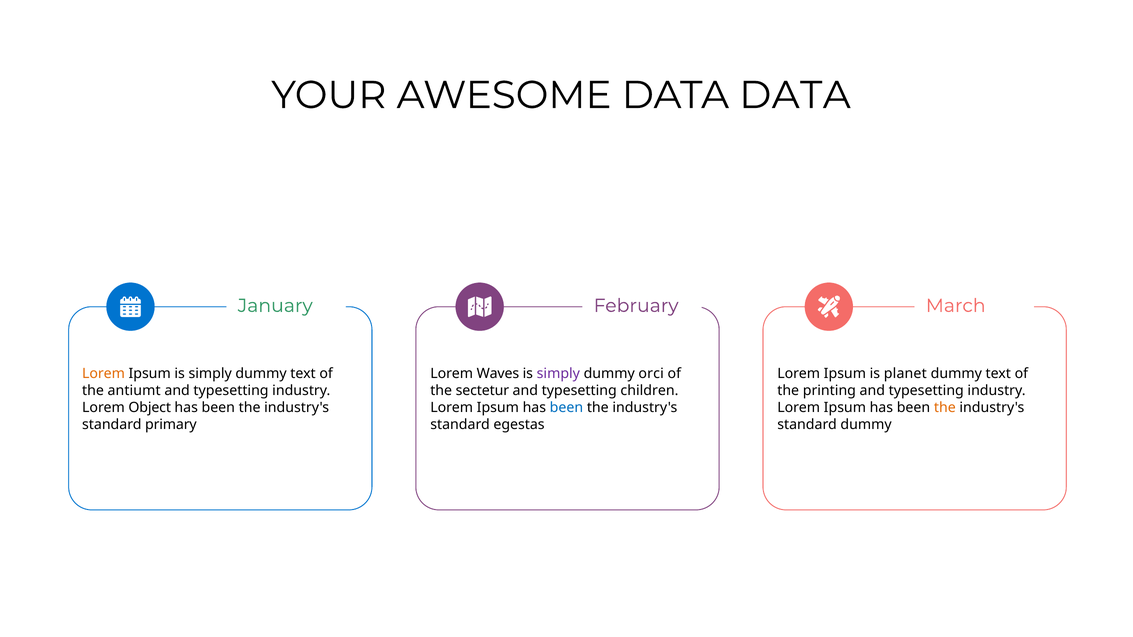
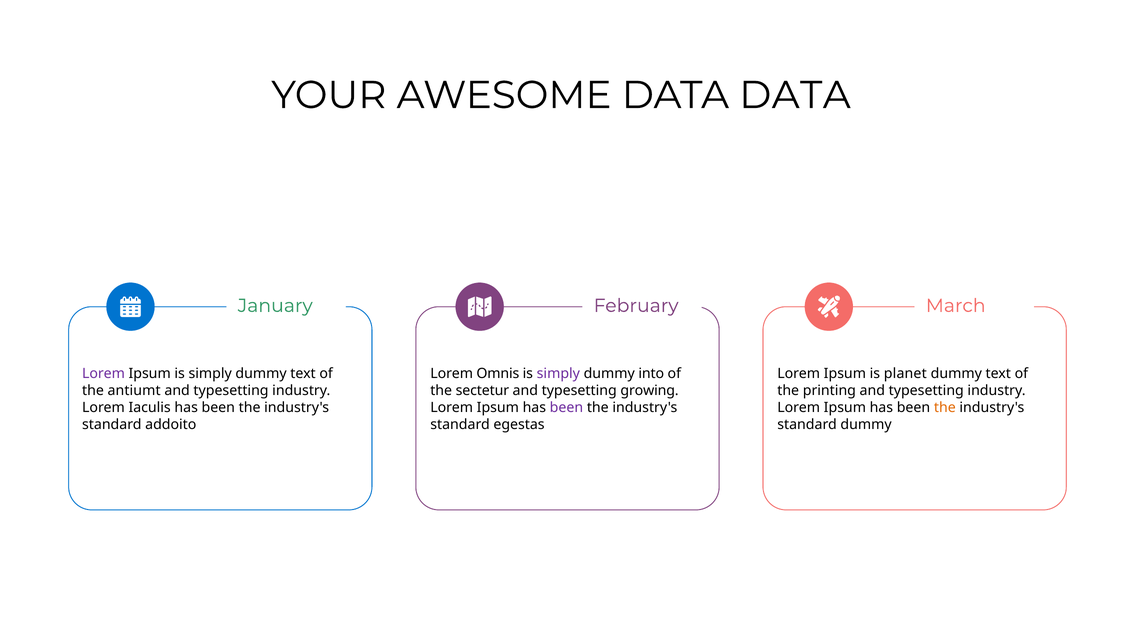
Lorem at (103, 374) colour: orange -> purple
Waves: Waves -> Omnis
orci: orci -> into
children: children -> growing
Object: Object -> Iaculis
been at (566, 408) colour: blue -> purple
primary: primary -> addoito
